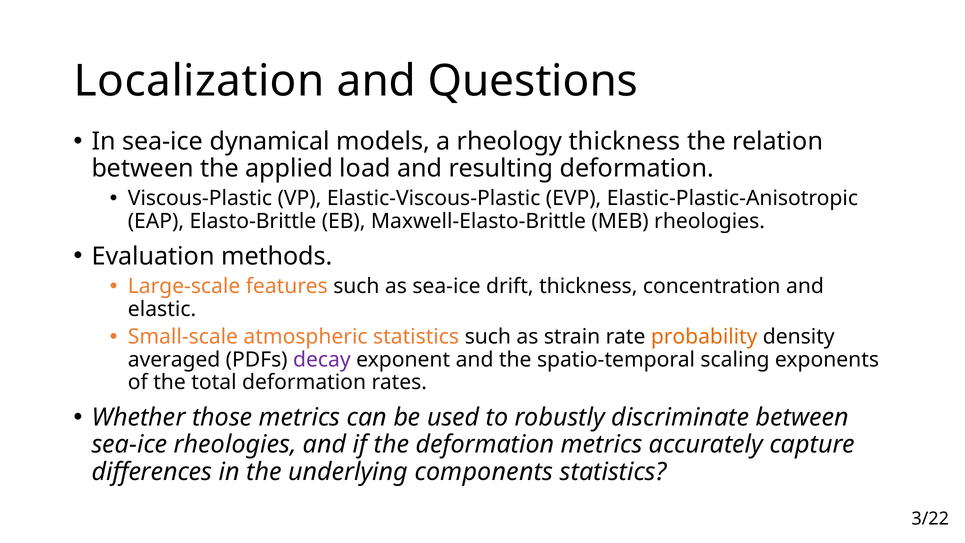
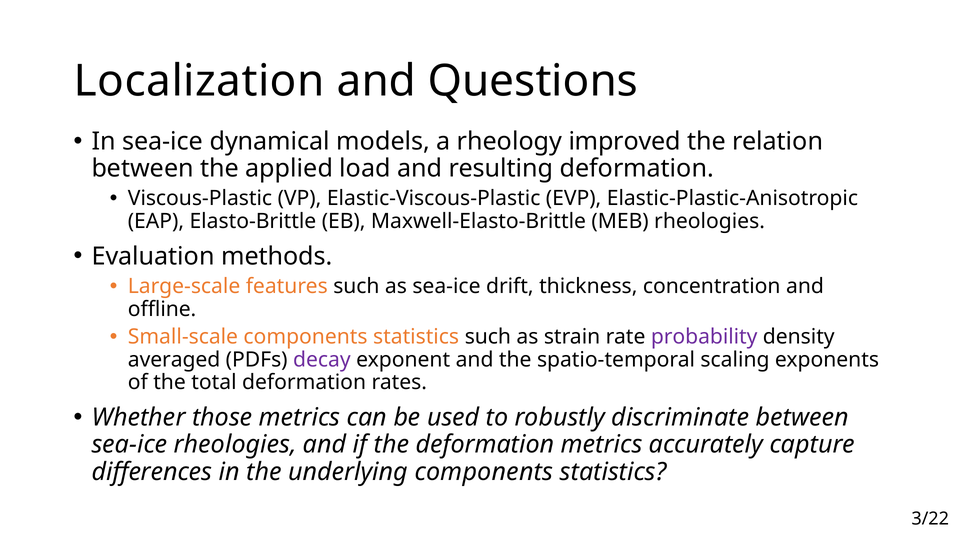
rheology thickness: thickness -> improved
elastic: elastic -> offline
Small-scale atmospheric: atmospheric -> components
probability colour: orange -> purple
